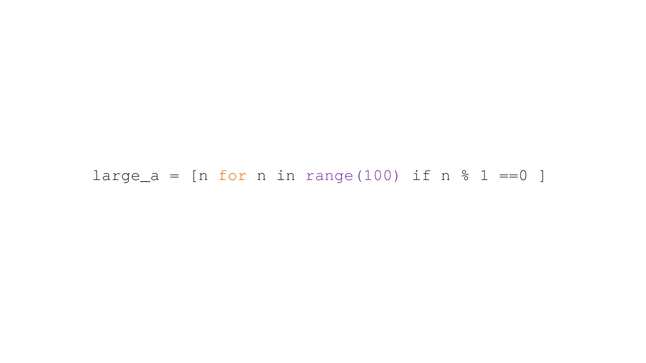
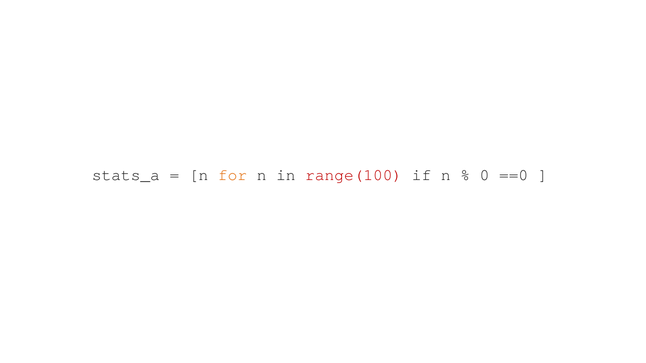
large_a: large_a -> stats_a
range(100 colour: purple -> red
1: 1 -> 0
